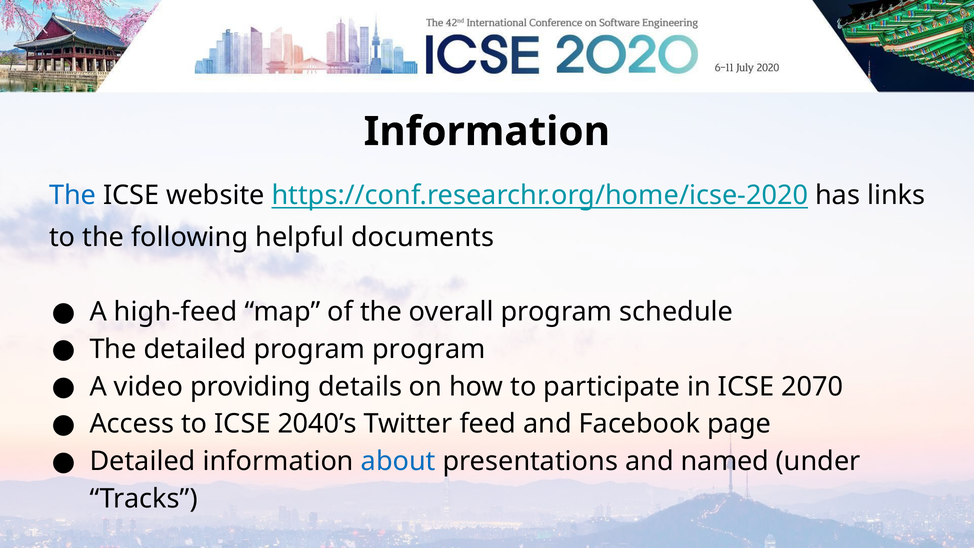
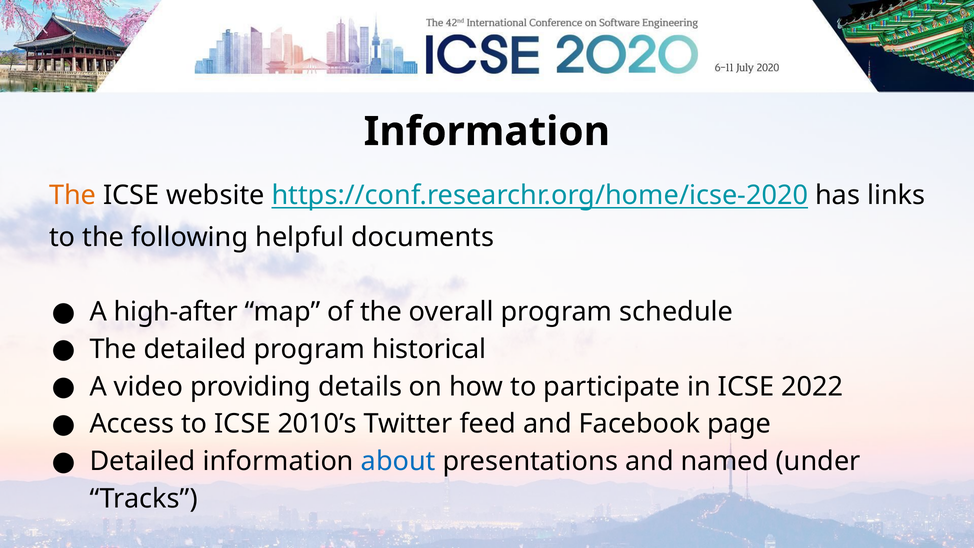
The at (73, 195) colour: blue -> orange
high-feed: high-feed -> high-after
program program: program -> historical
2070: 2070 -> 2022
2040’s: 2040’s -> 2010’s
